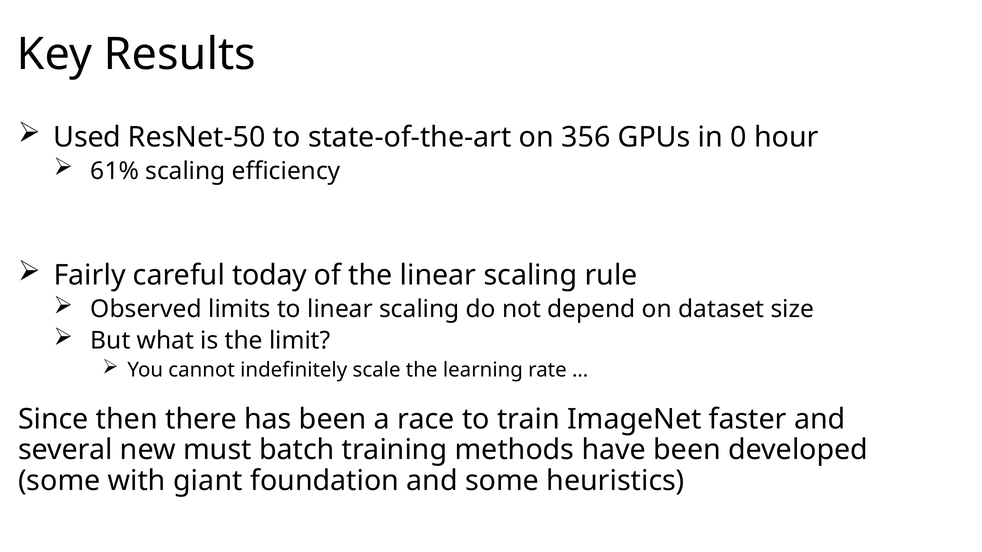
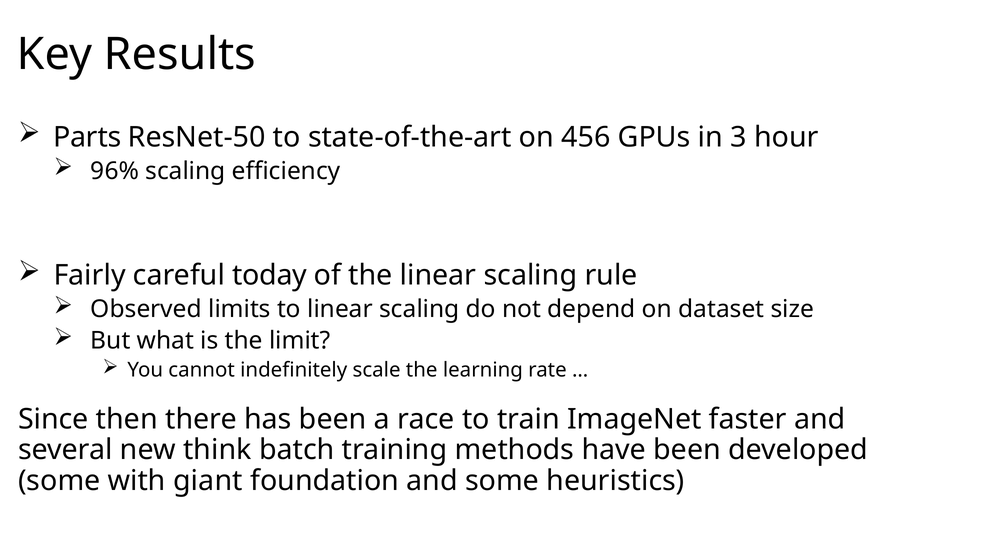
Used: Used -> Parts
356: 356 -> 456
0: 0 -> 3
61%: 61% -> 96%
must: must -> think
